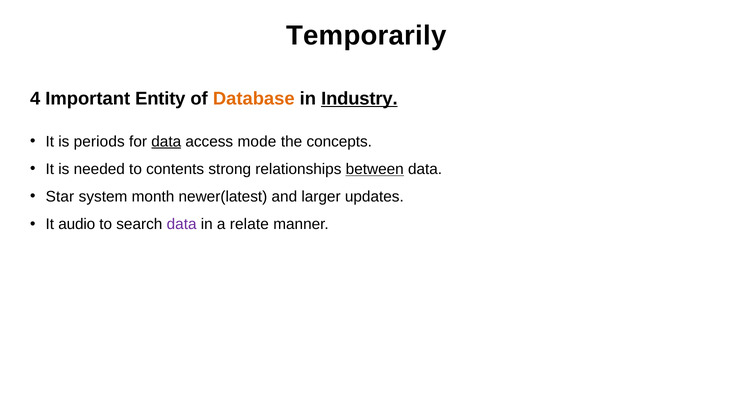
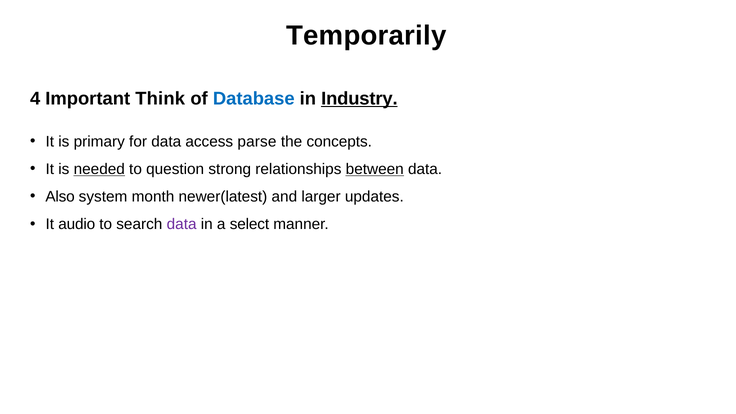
Entity: Entity -> Think
Database colour: orange -> blue
periods: periods -> primary
data at (166, 142) underline: present -> none
mode: mode -> parse
needed underline: none -> present
contents: contents -> question
Star: Star -> Also
relate: relate -> select
